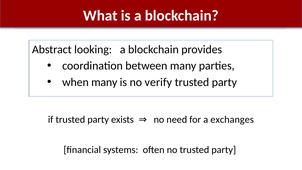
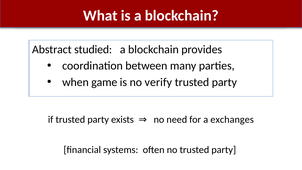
looking: looking -> studied
when many: many -> game
